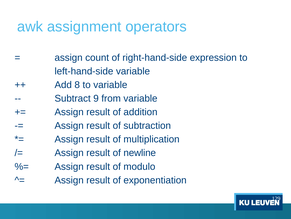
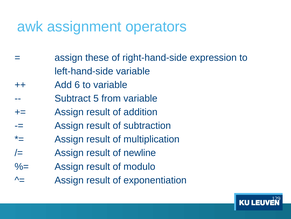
count: count -> these
8: 8 -> 6
9: 9 -> 5
